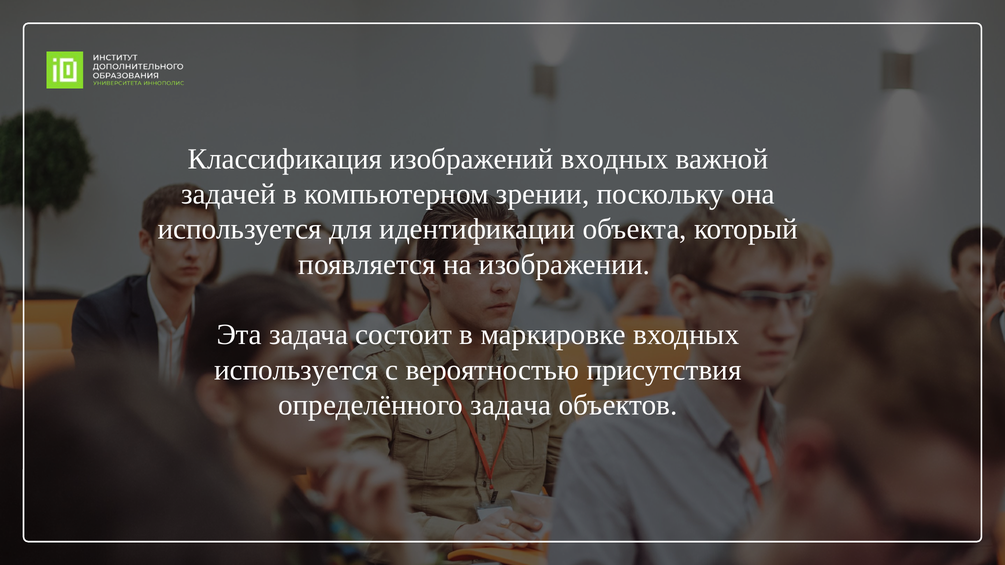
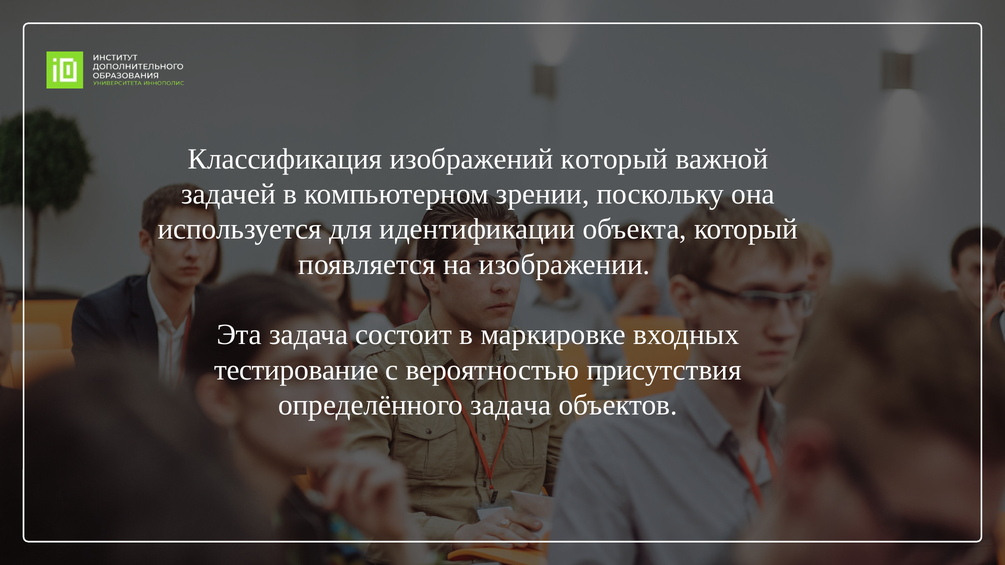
изображений входных: входных -> который
используется at (296, 370): используется -> тестирование
